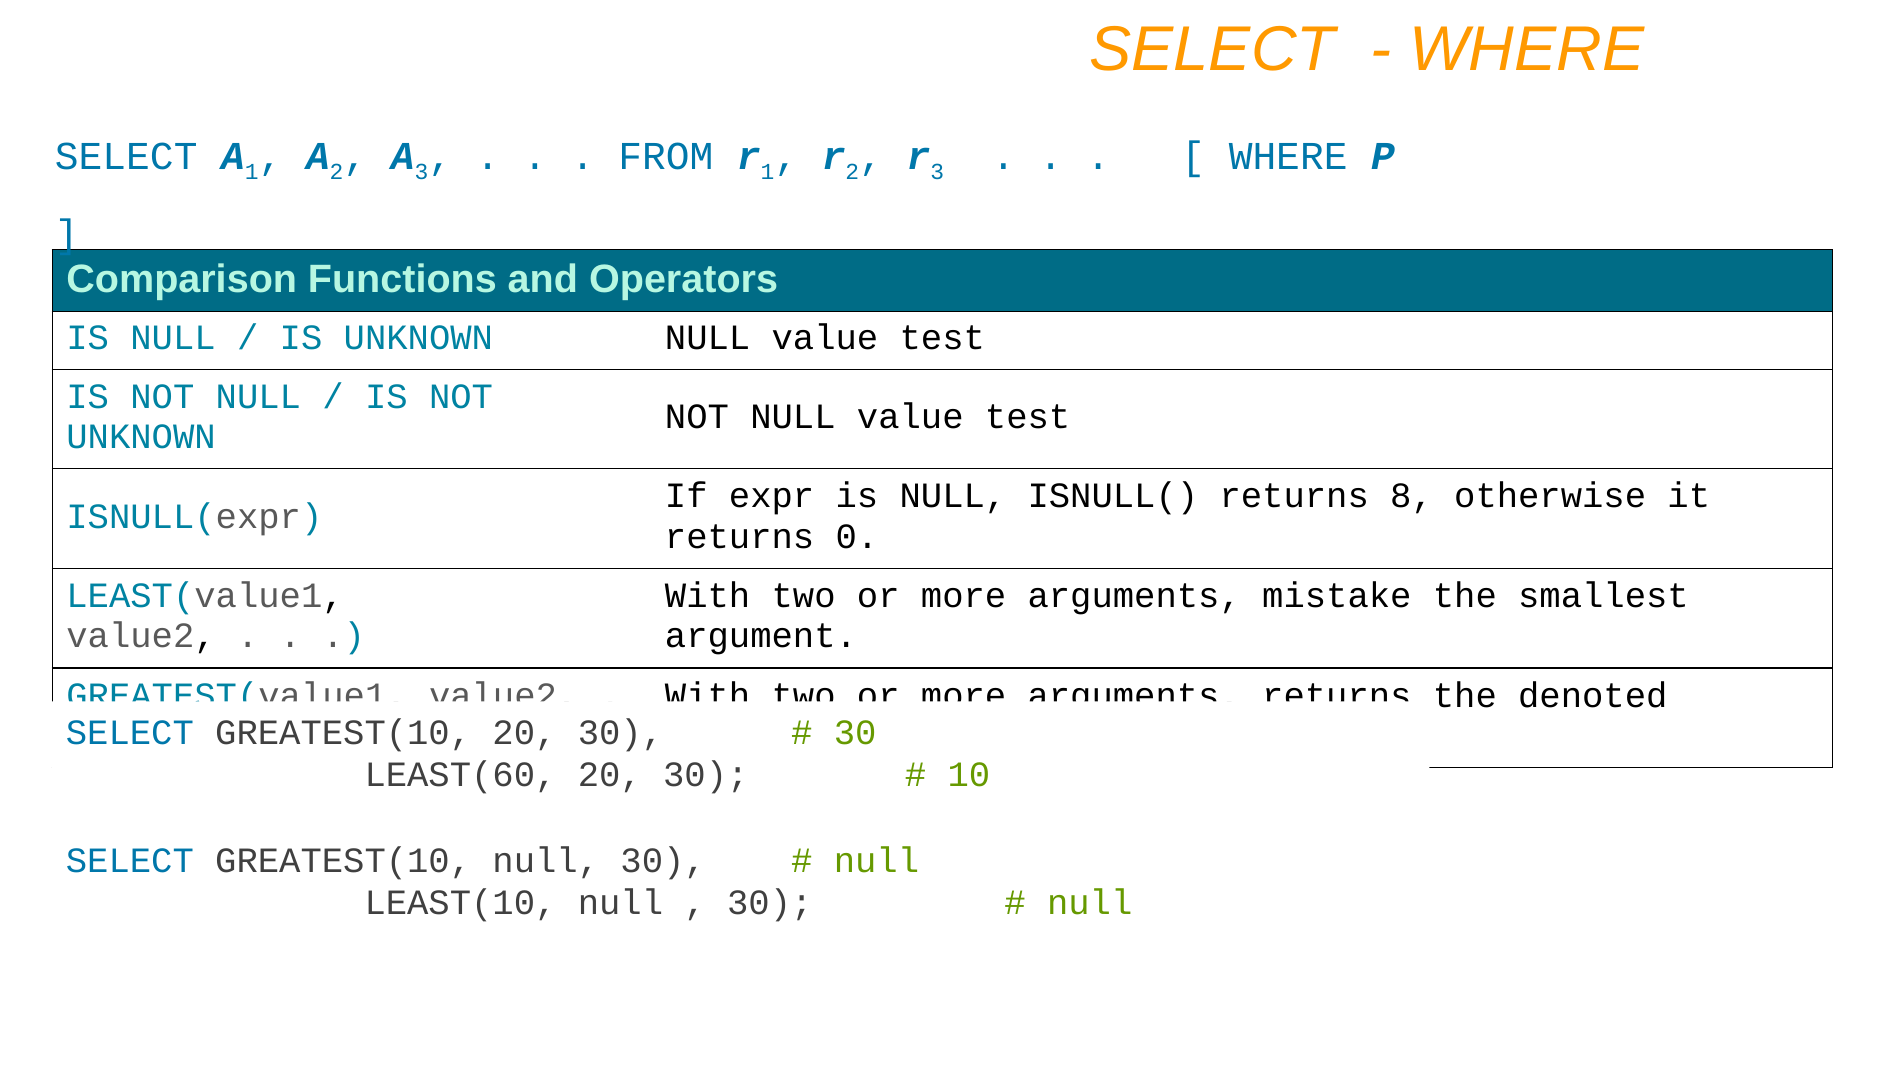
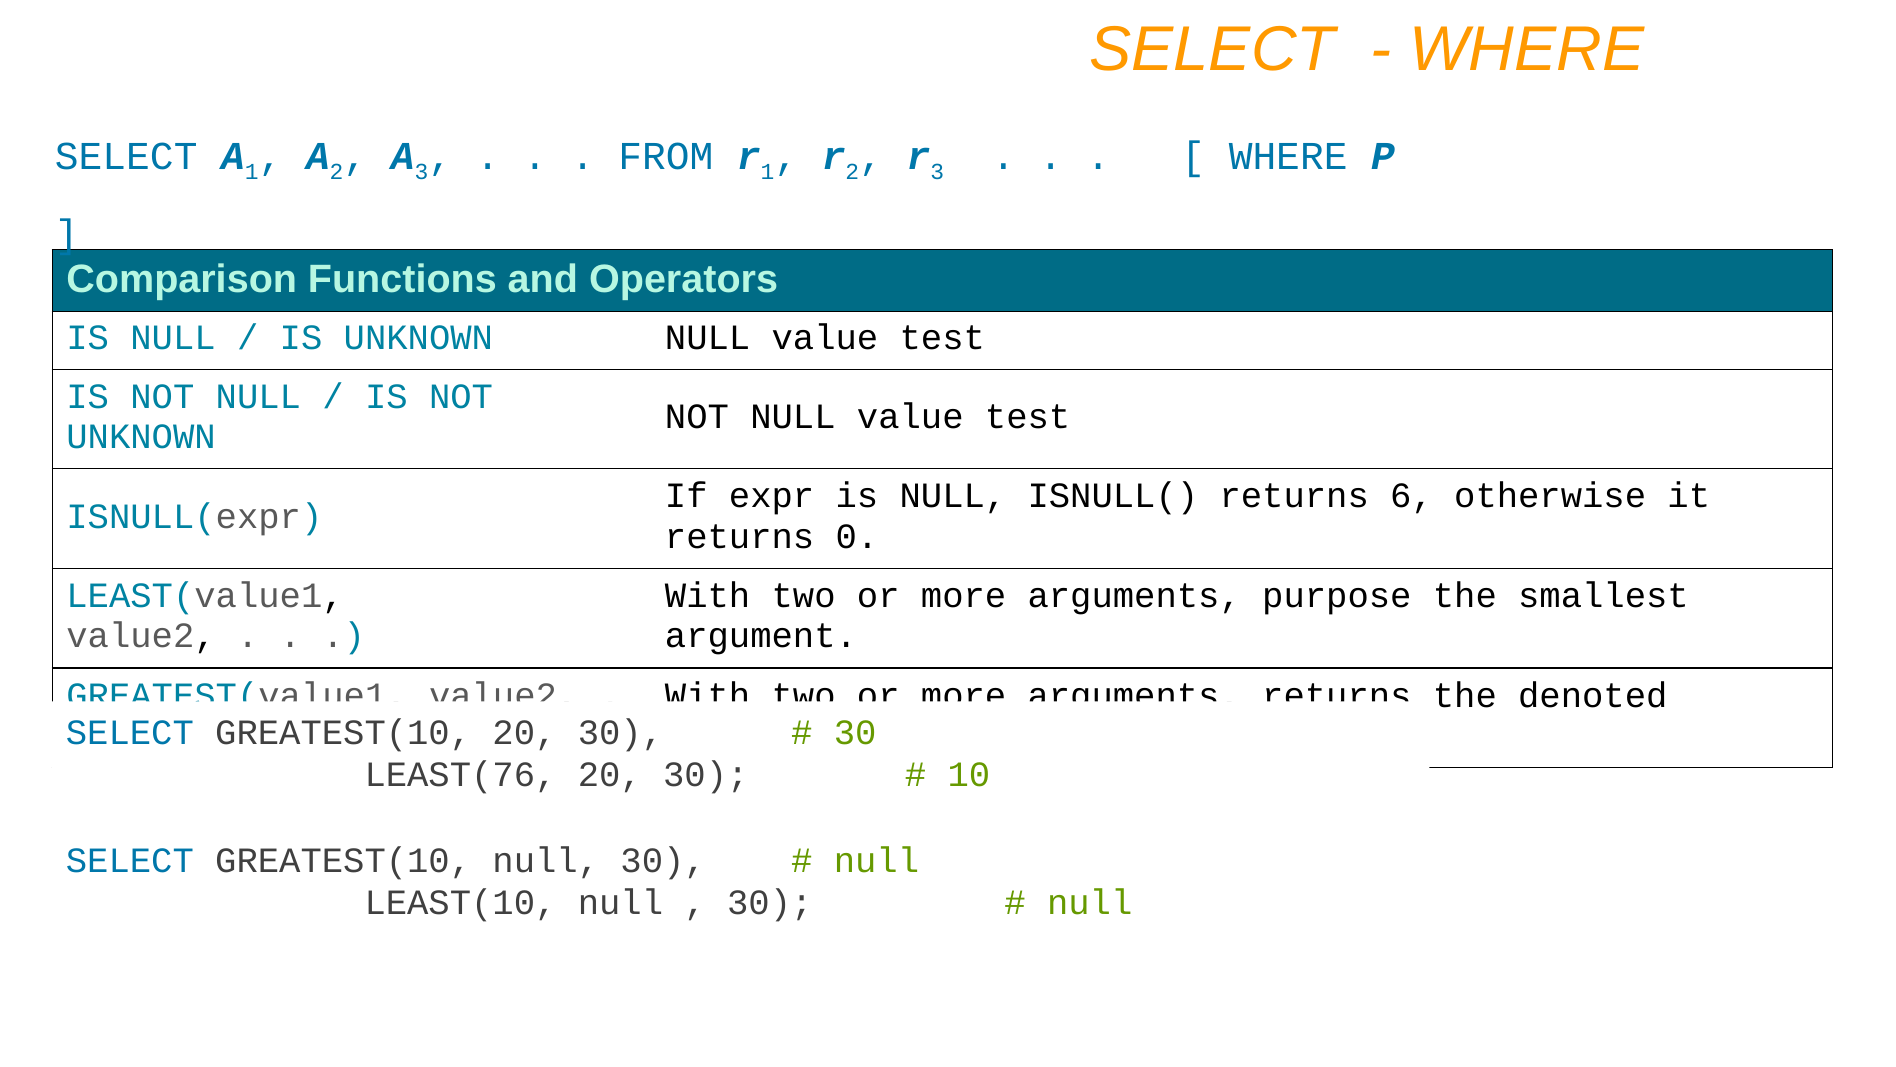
8: 8 -> 6
mistake: mistake -> purpose
LEAST(60: LEAST(60 -> LEAST(76
